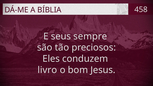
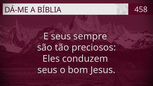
livro at (47, 70): livro -> seus
